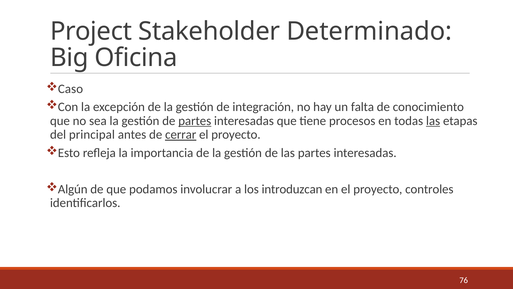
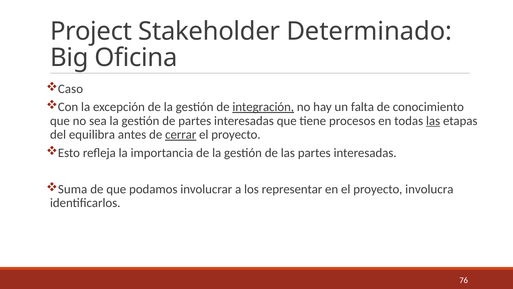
integración underline: none -> present
partes at (195, 121) underline: present -> none
principal: principal -> equilibra
Algún: Algún -> Suma
introduzcan: introduzcan -> representar
controles: controles -> involucra
